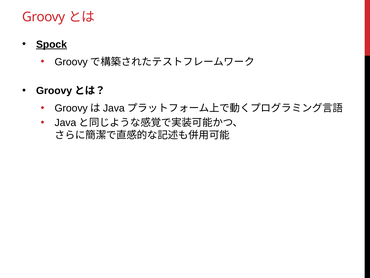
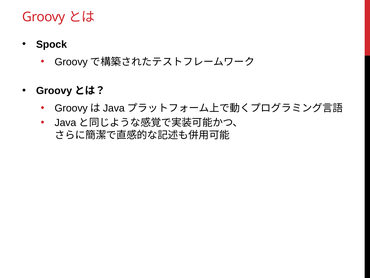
Spock underline: present -> none
